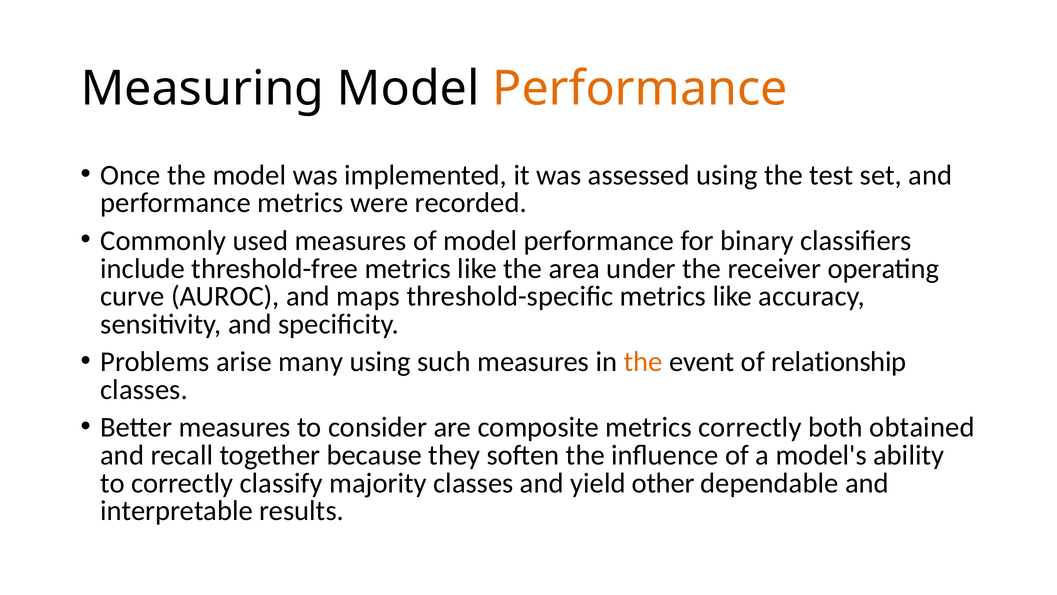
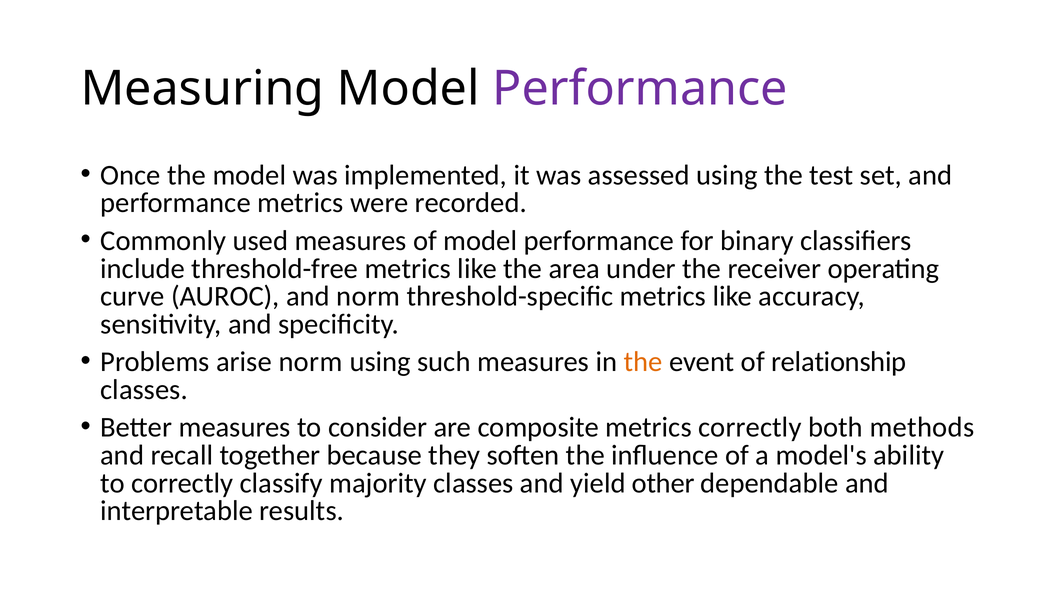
Performance at (640, 89) colour: orange -> purple
and maps: maps -> norm
arise many: many -> norm
obtained: obtained -> methods
